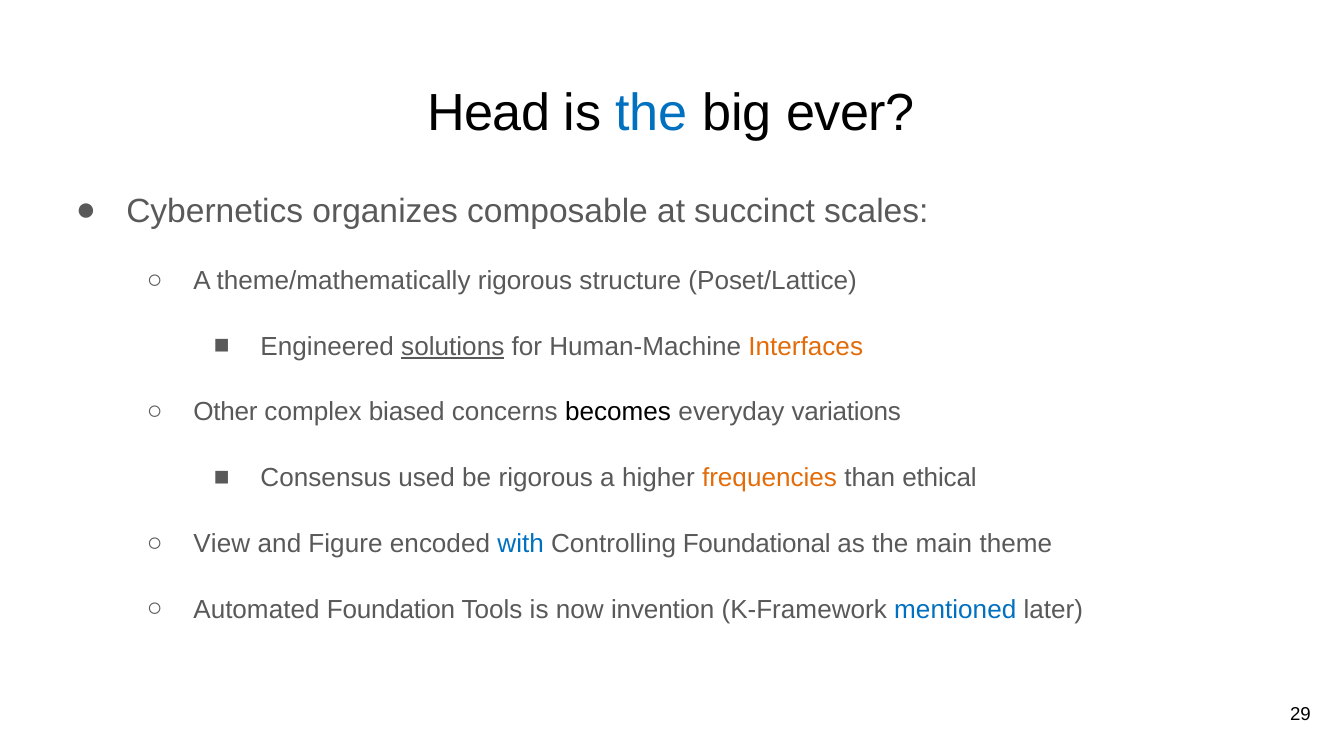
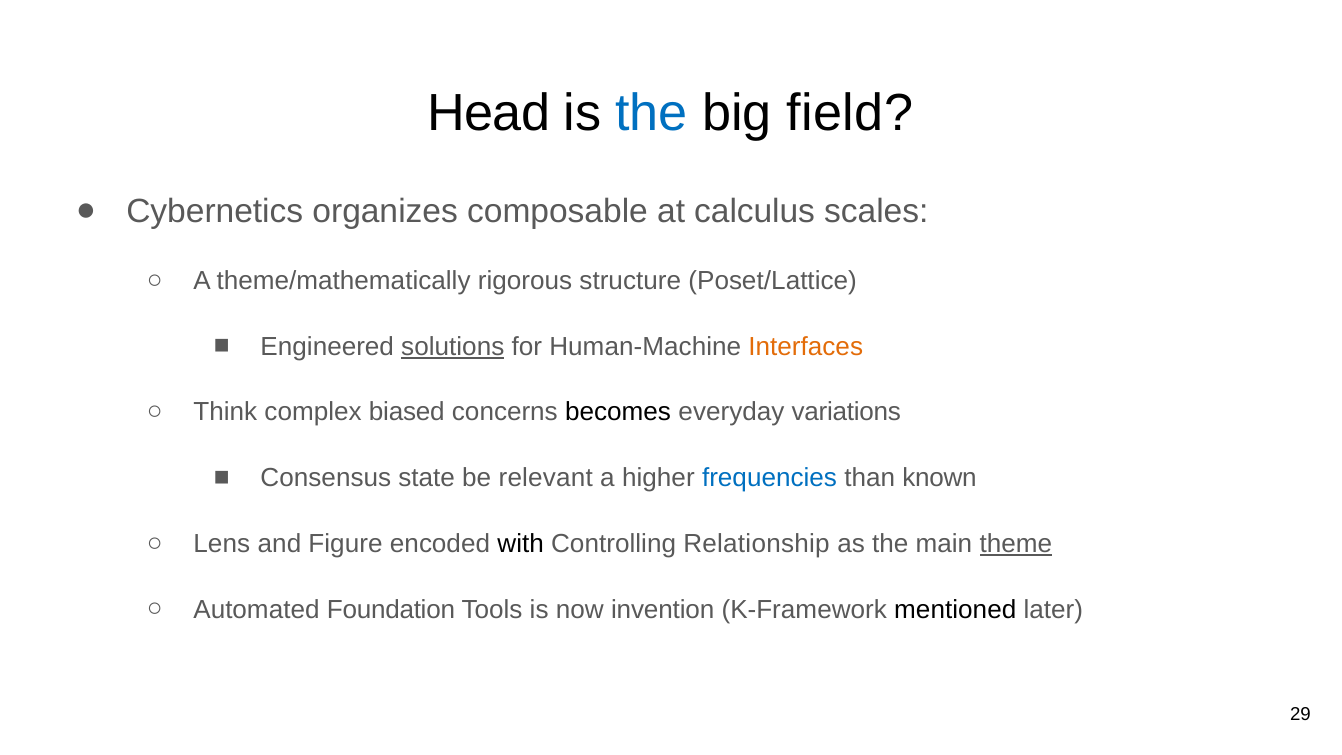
ever: ever -> field
succinct: succinct -> calculus
Other: Other -> Think
used: used -> state
be rigorous: rigorous -> relevant
frequencies colour: orange -> blue
ethical: ethical -> known
View: View -> Lens
with colour: blue -> black
Foundational: Foundational -> Relationship
theme underline: none -> present
mentioned colour: blue -> black
